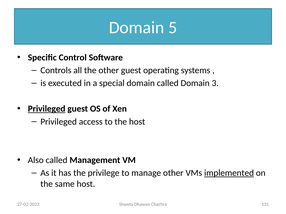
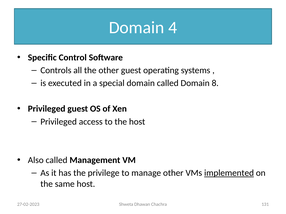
5: 5 -> 4
3: 3 -> 8
Privileged at (47, 109) underline: present -> none
